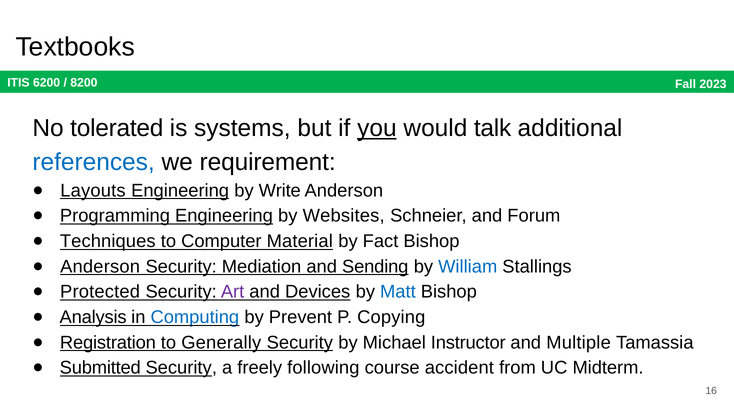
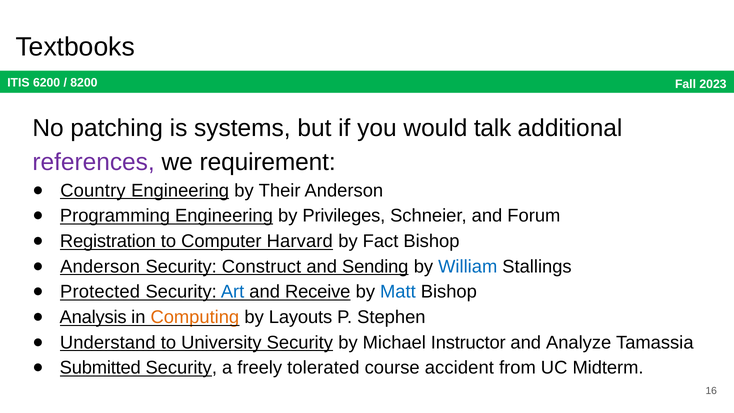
tolerated: tolerated -> patching
you underline: present -> none
references colour: blue -> purple
Layouts: Layouts -> Country
Write: Write -> Their
Websites: Websites -> Privileges
Techniques: Techniques -> Registration
Material: Material -> Harvard
Mediation: Mediation -> Construct
Art colour: purple -> blue
Devices: Devices -> Receive
Computing colour: blue -> orange
Prevent: Prevent -> Layouts
Copying: Copying -> Stephen
Registration: Registration -> Understand
Generally: Generally -> University
Multiple: Multiple -> Analyze
following: following -> tolerated
